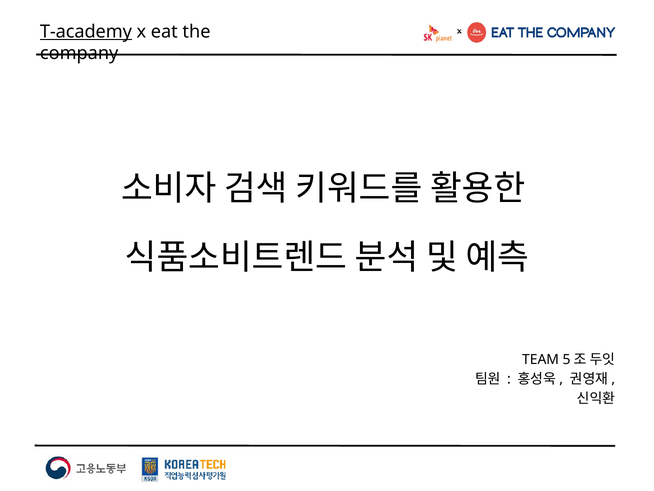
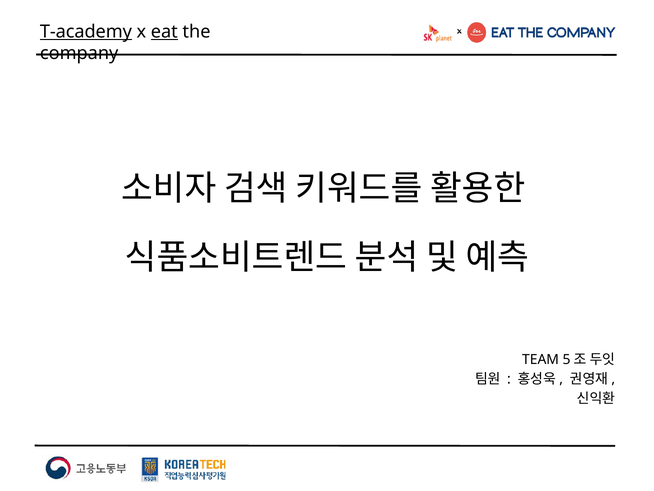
eat underline: none -> present
